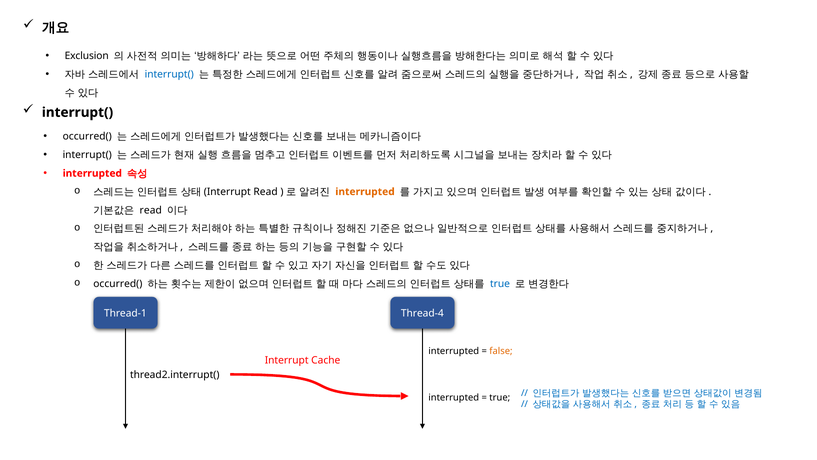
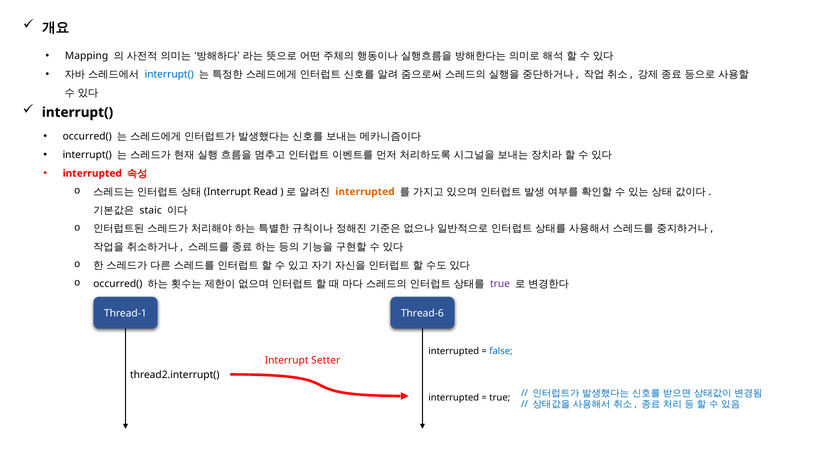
Exclusion: Exclusion -> Mapping
read at (151, 210): read -> staic
true at (500, 283) colour: blue -> purple
Thread-4: Thread-4 -> Thread-6
false colour: orange -> blue
Cache: Cache -> Setter
